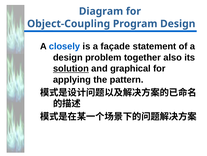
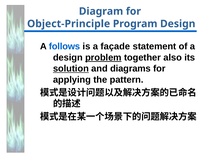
Object-Coupling: Object-Coupling -> Object-Principle
closely: closely -> follows
problem underline: none -> present
graphical: graphical -> diagrams
